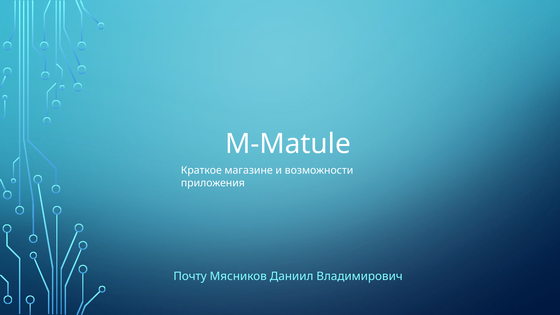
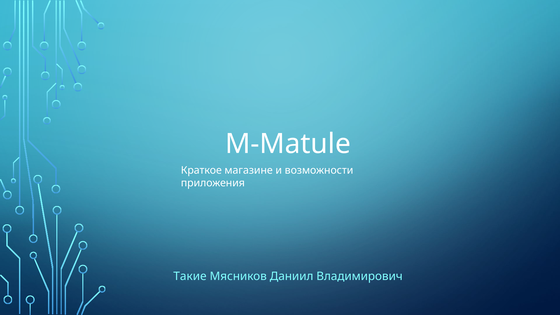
Почту: Почту -> Такие
